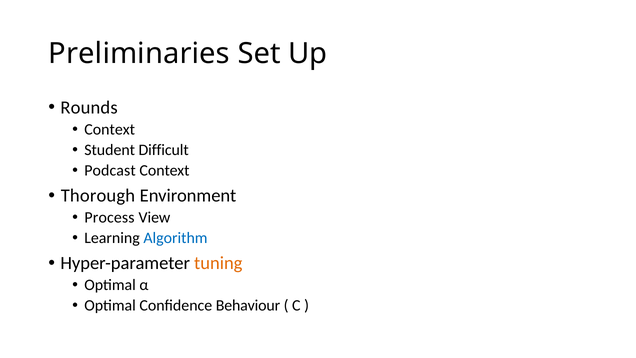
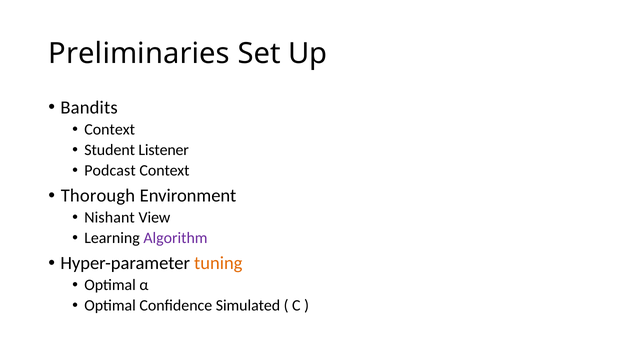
Rounds: Rounds -> Bandits
Difficult: Difficult -> Listener
Process: Process -> Nishant
Algorithm colour: blue -> purple
Behaviour: Behaviour -> Simulated
